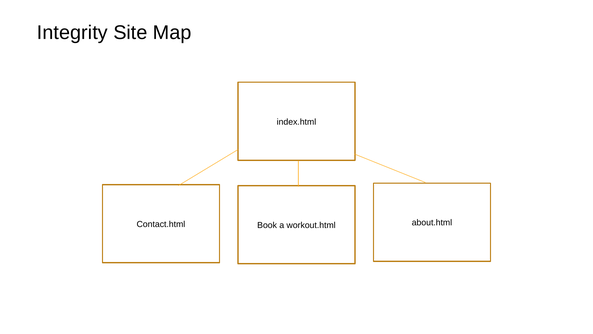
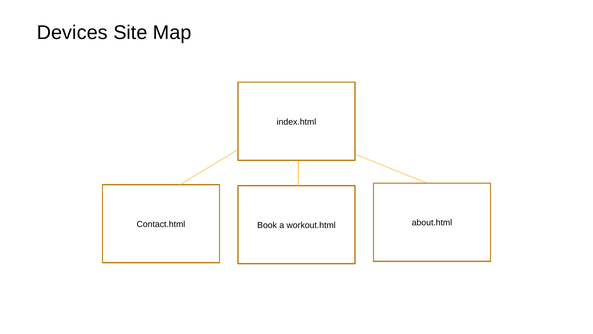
Integrity: Integrity -> Devices
